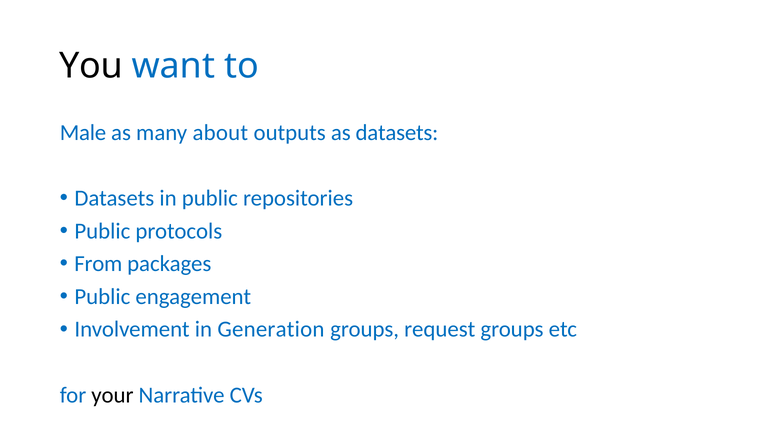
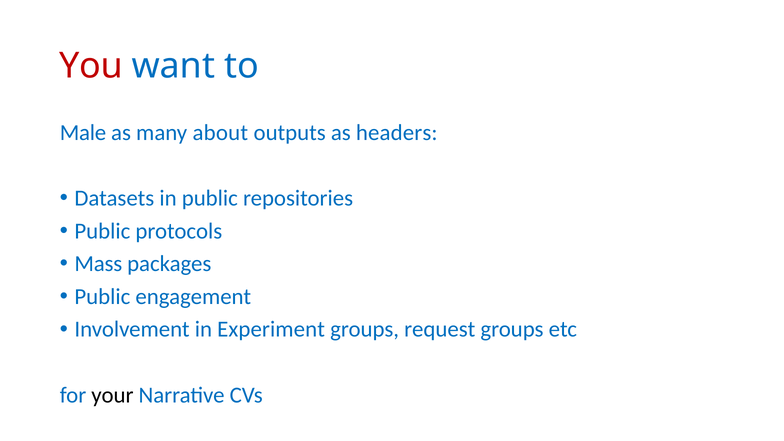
You colour: black -> red
as datasets: datasets -> headers
From: From -> Mass
Generation: Generation -> Experiment
